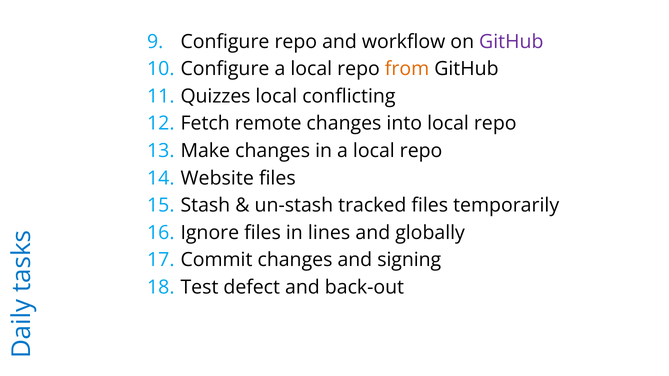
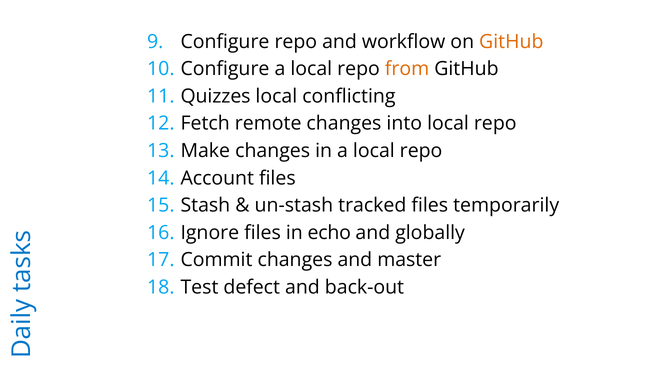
GitHub at (511, 42) colour: purple -> orange
Website: Website -> Account
lines: lines -> echo
signing: signing -> master
